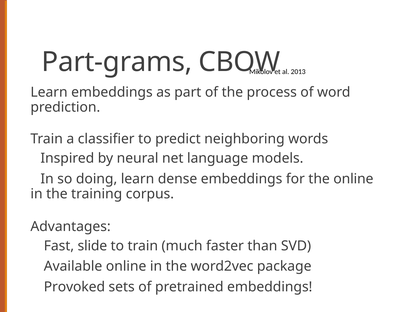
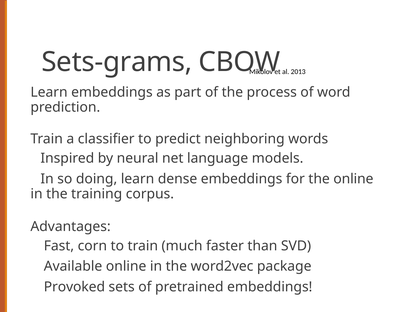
Part-grams: Part-grams -> Sets-grams
slide: slide -> corn
